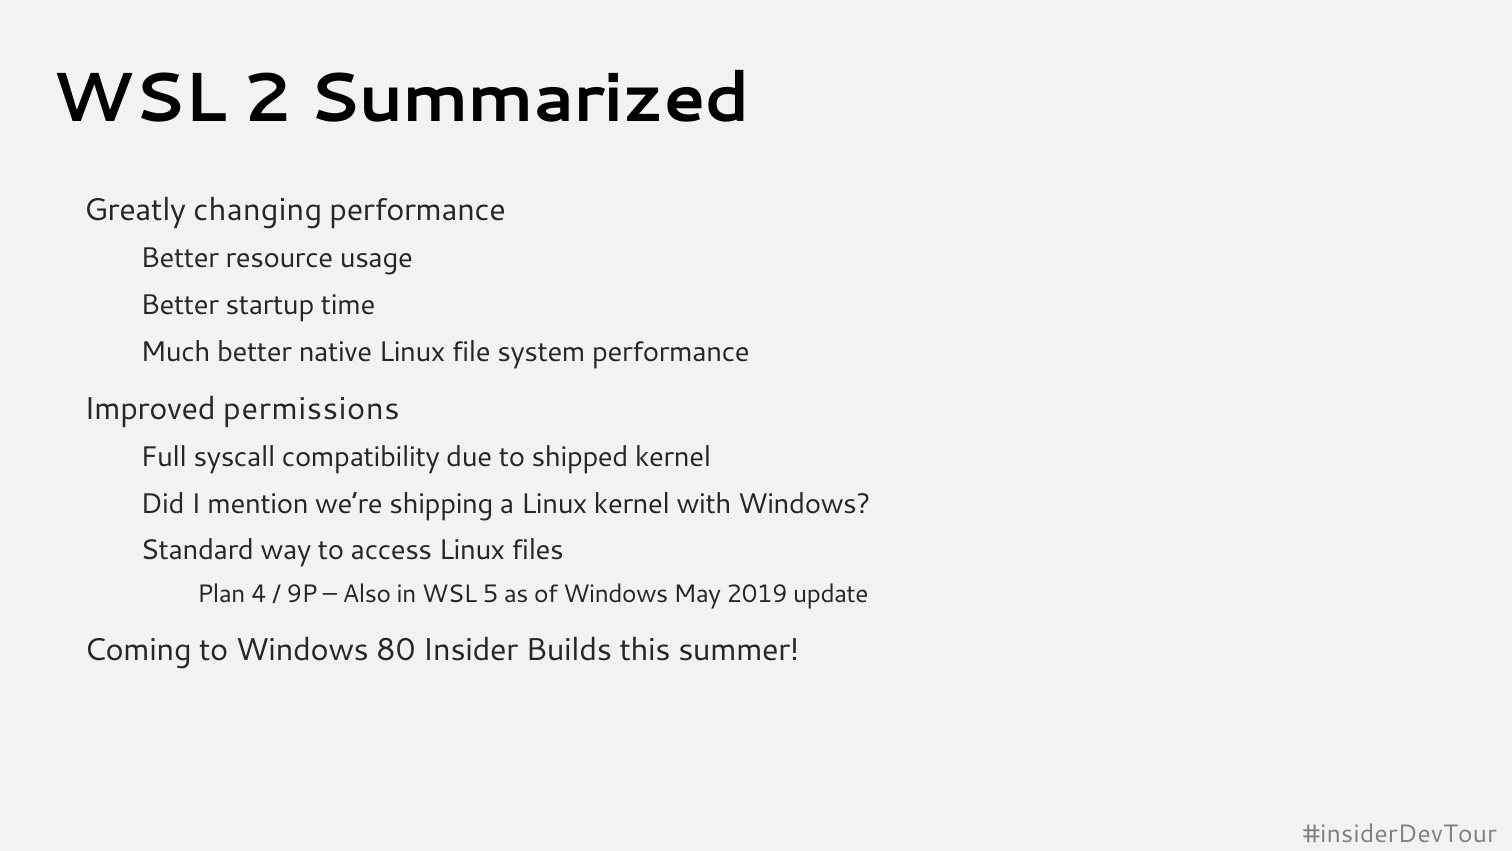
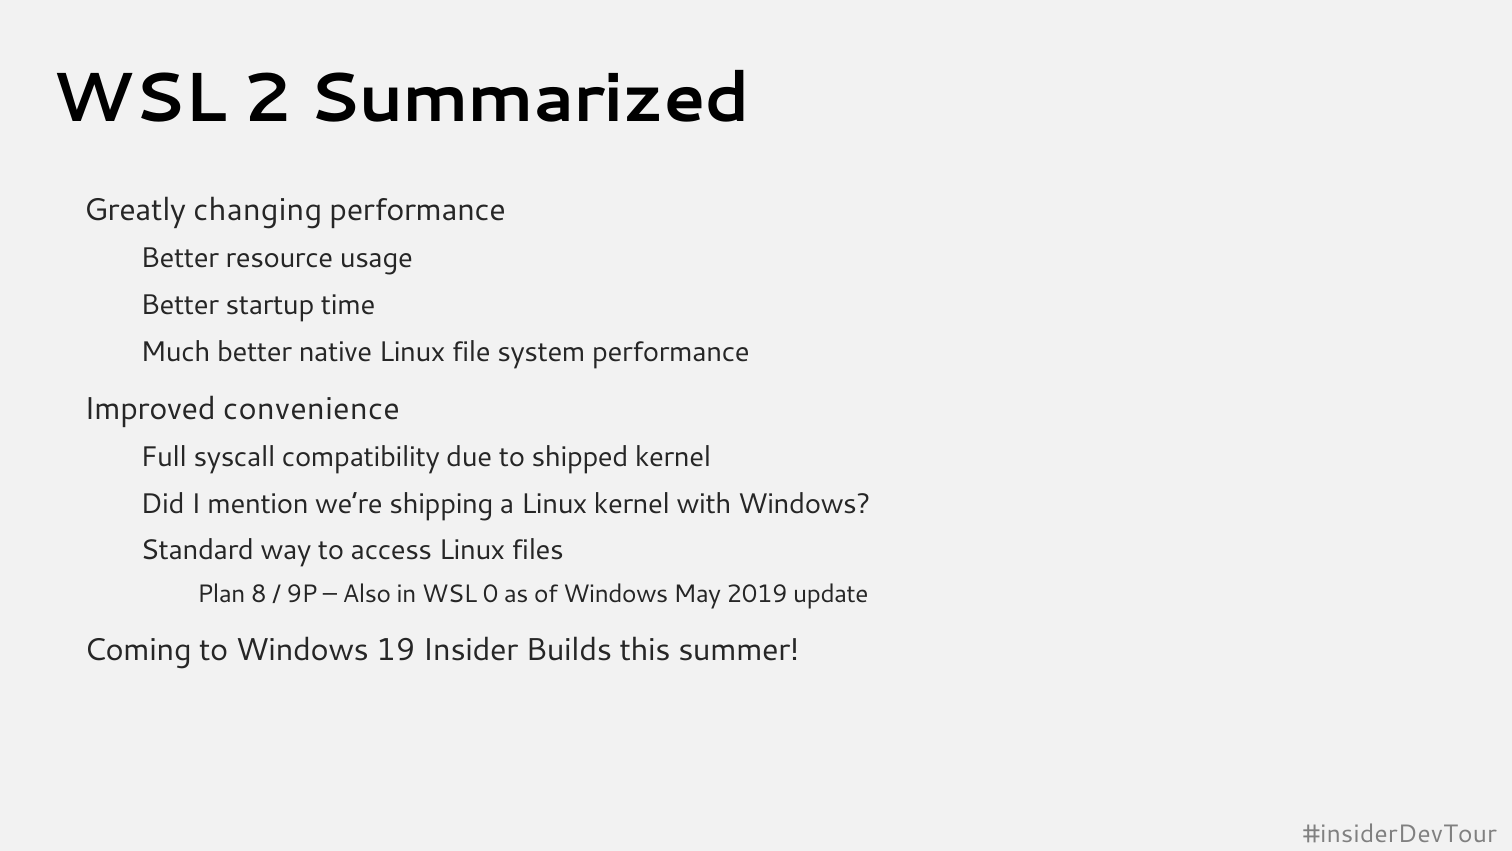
permissions: permissions -> convenience
4: 4 -> 8
5: 5 -> 0
80: 80 -> 19
